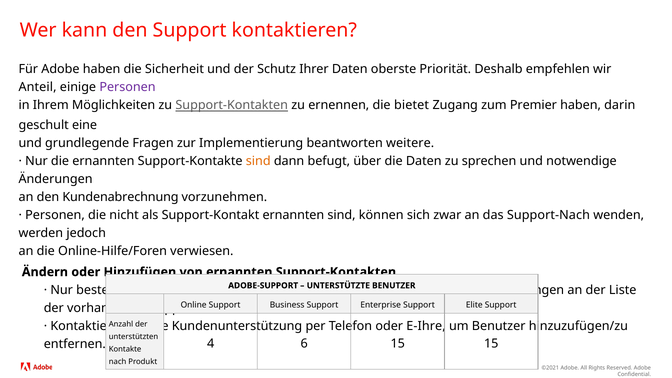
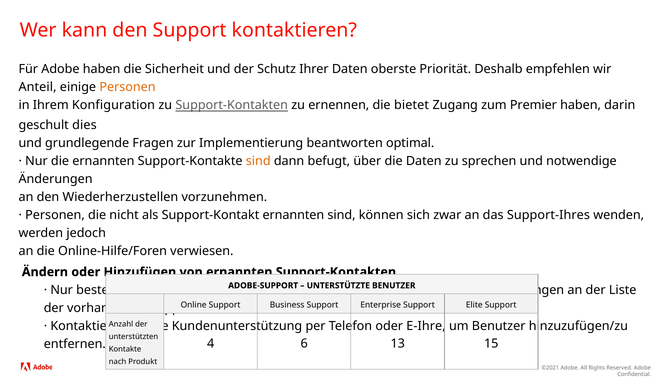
Personen at (127, 87) colour: purple -> orange
Möglichkeiten: Möglichkeiten -> Konfiguration
eine: eine -> dies
weitere: weitere -> optimal
Kundenabrechnung: Kundenabrechnung -> Wiederherzustellen
Support-Nach: Support-Nach -> Support-Ihres
6 15: 15 -> 13
